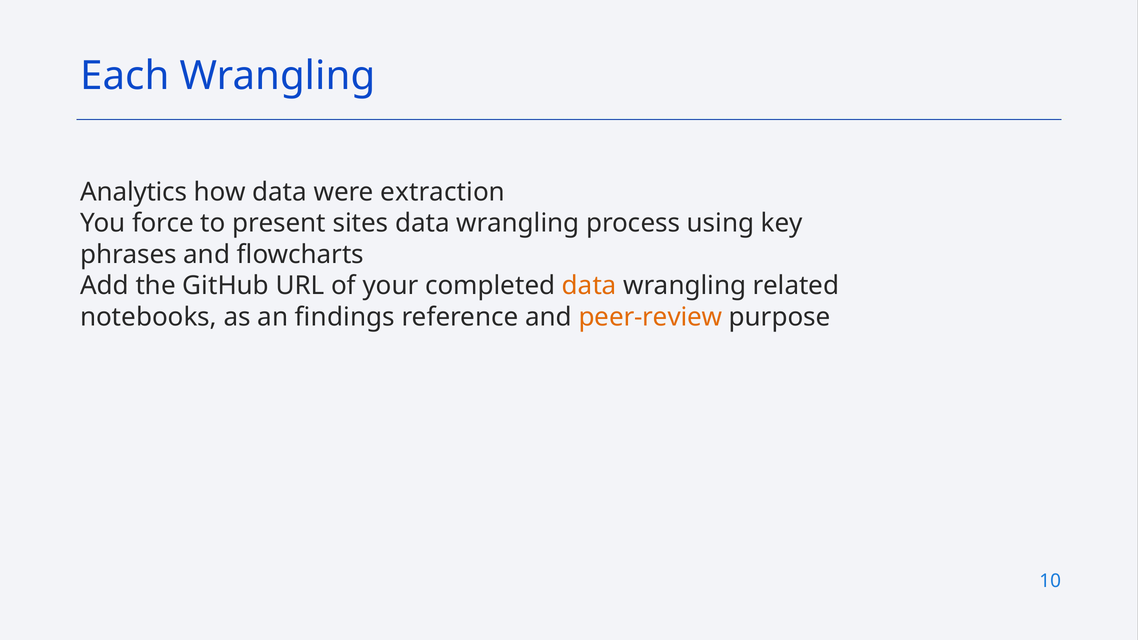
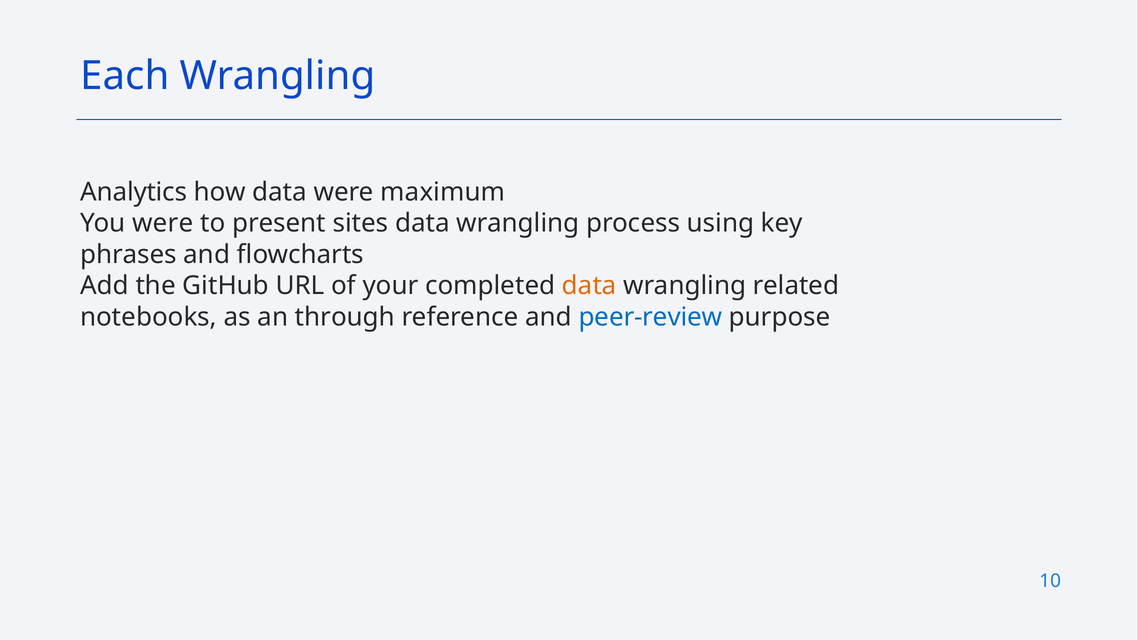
extraction: extraction -> maximum
You force: force -> were
findings: findings -> through
peer-review colour: orange -> blue
